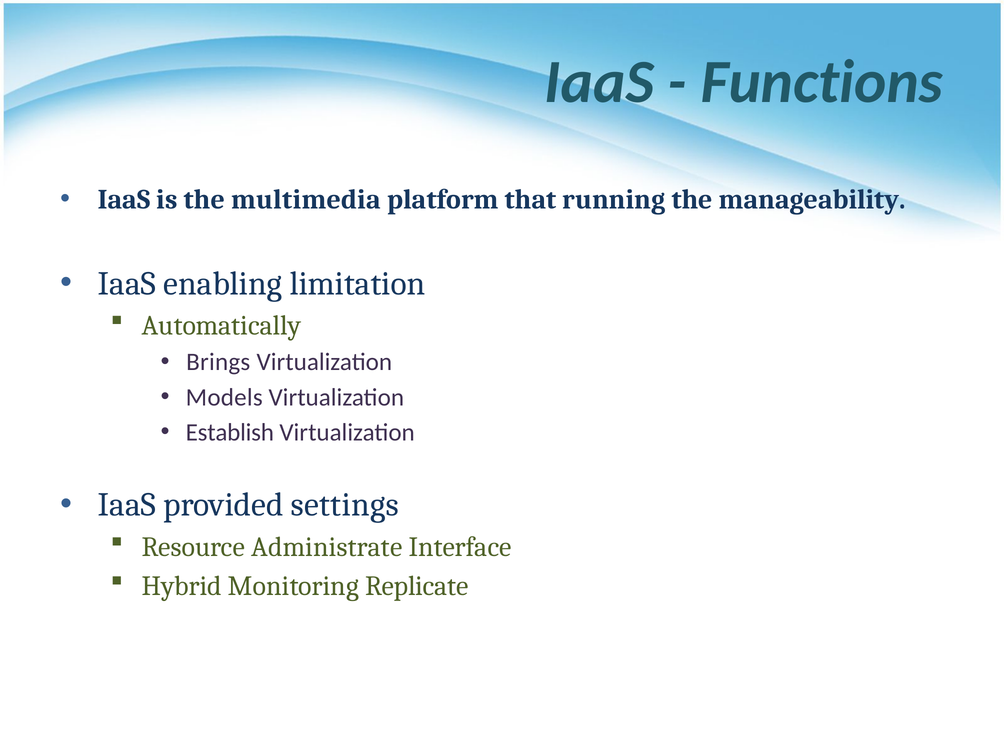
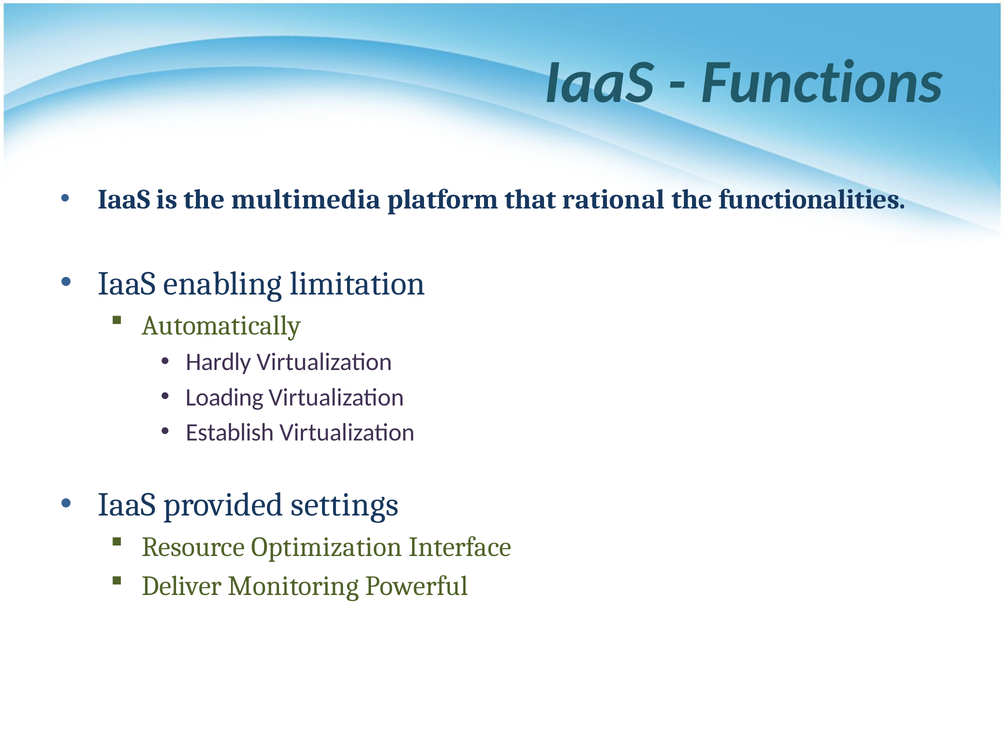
running: running -> rational
manageability: manageability -> functionalities
Brings: Brings -> Hardly
Models: Models -> Loading
Administrate: Administrate -> Optimization
Hybrid: Hybrid -> Deliver
Replicate: Replicate -> Powerful
